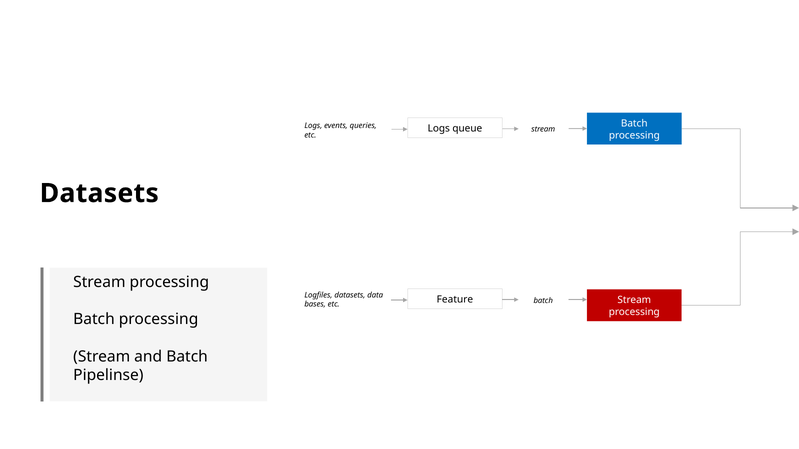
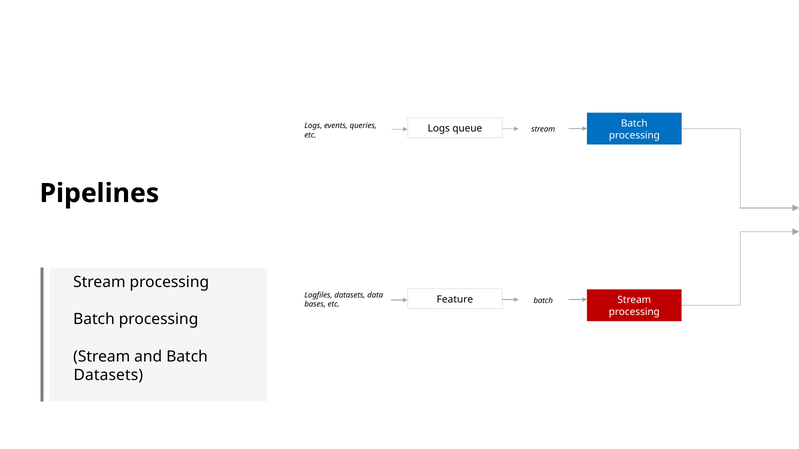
Datasets at (99, 194): Datasets -> Pipelines
Pipelinse at (108, 376): Pipelinse -> Datasets
